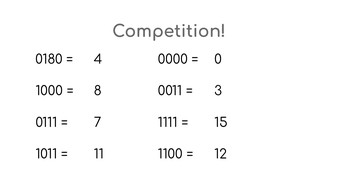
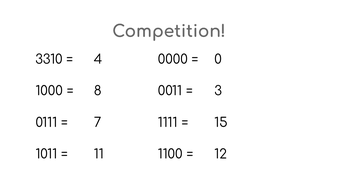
0180: 0180 -> 3310
